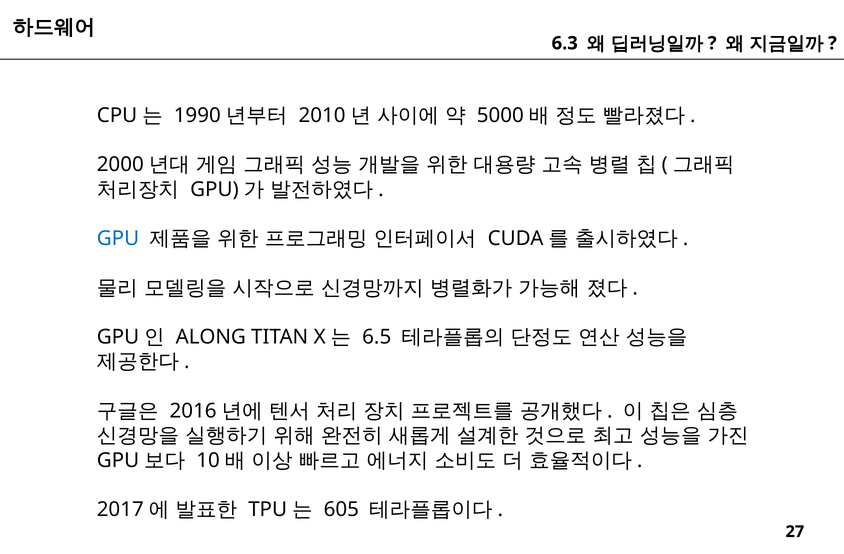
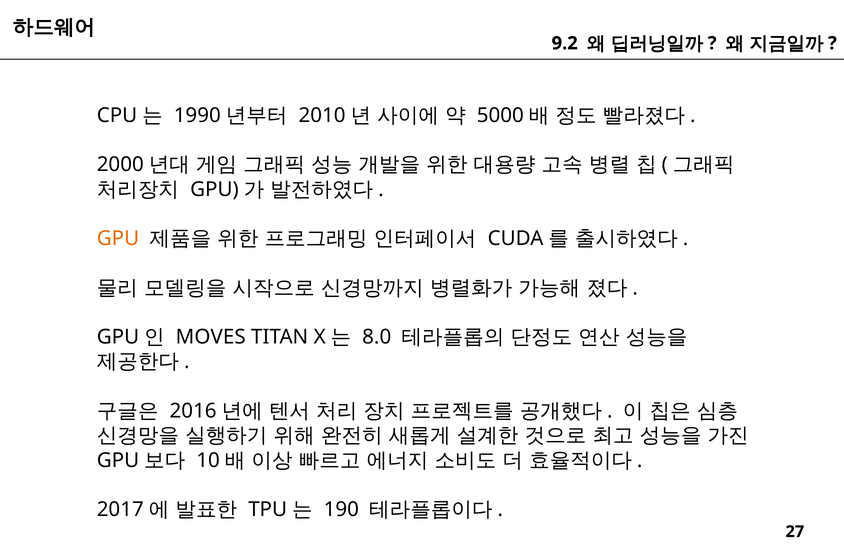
6.3: 6.3 -> 9.2
GPU colour: blue -> orange
ALONG: ALONG -> MOVES
6.5: 6.5 -> 8.0
605: 605 -> 190
